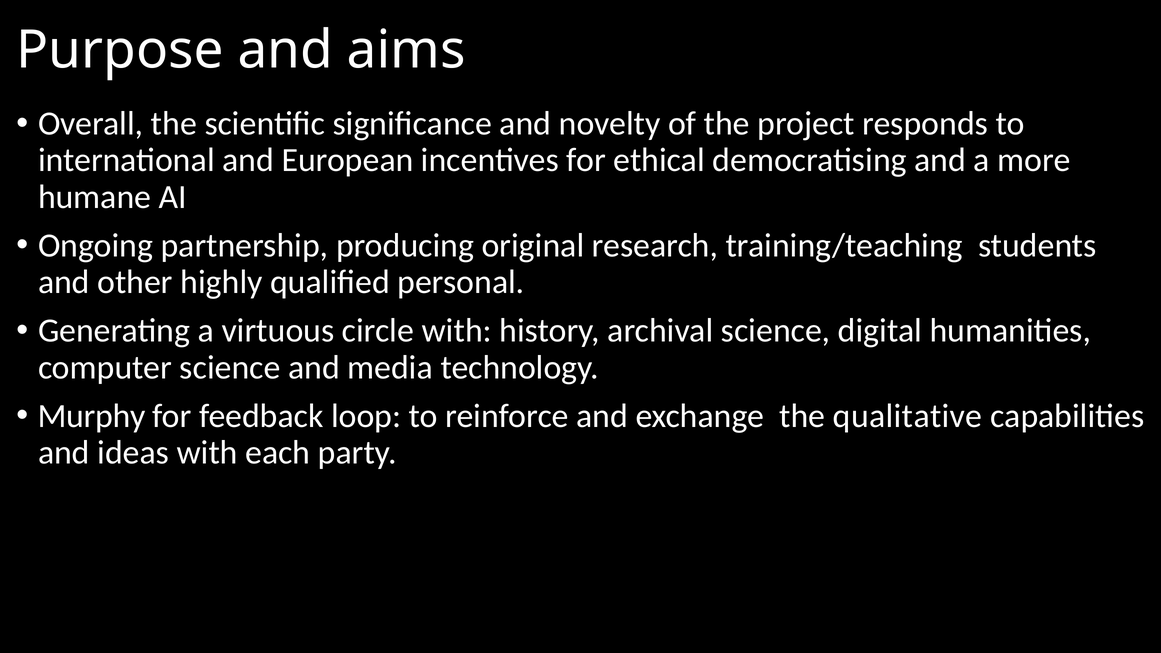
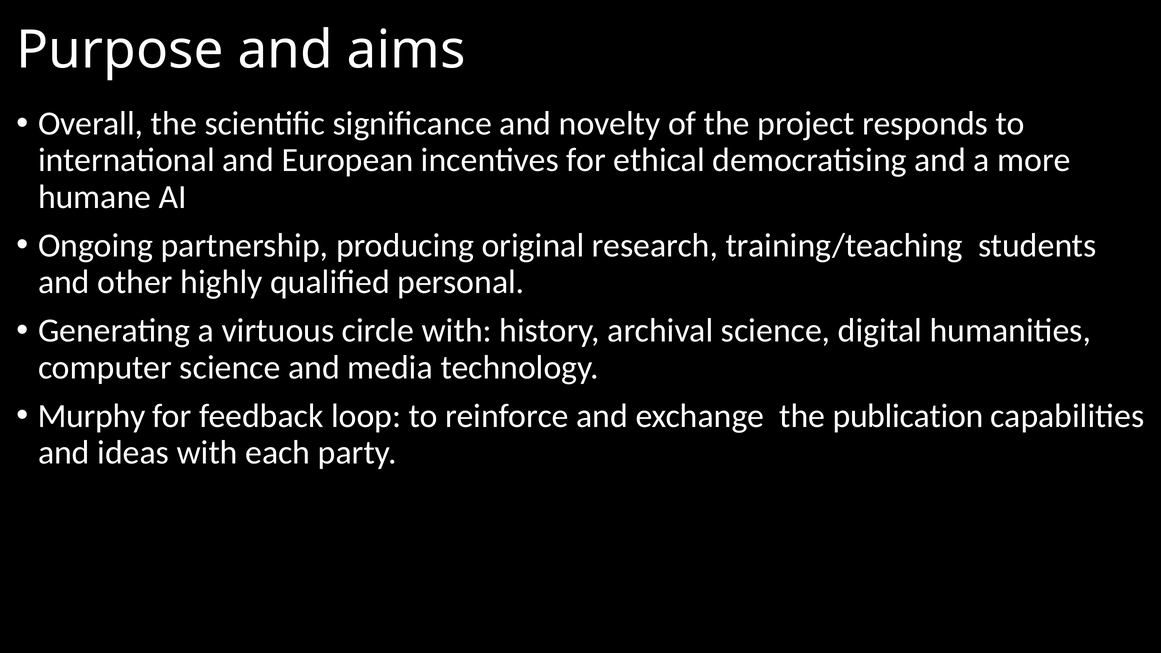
qualitative: qualitative -> publication
